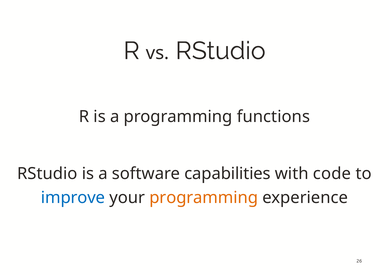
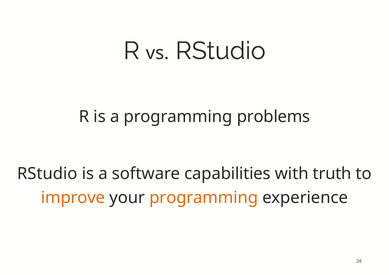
functions: functions -> problems
code: code -> truth
improve colour: blue -> orange
